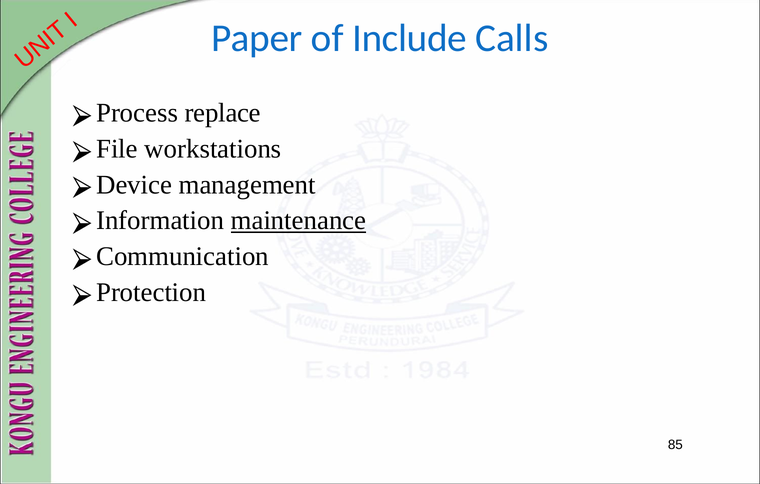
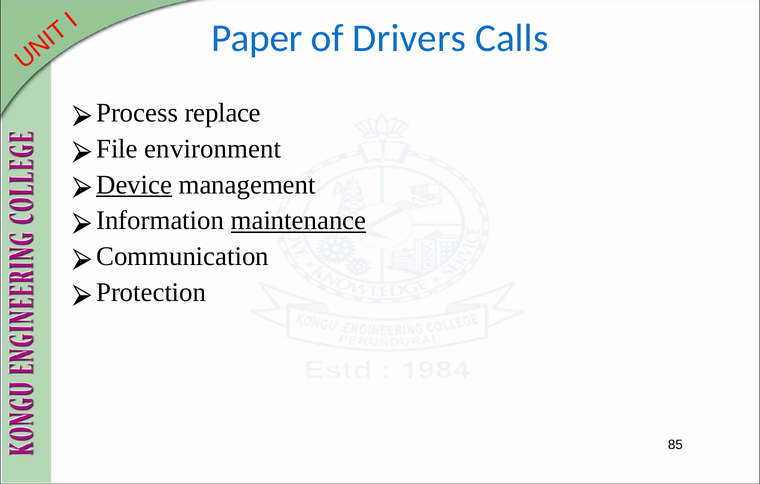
Include: Include -> Drivers
workstations: workstations -> environment
Device underline: none -> present
